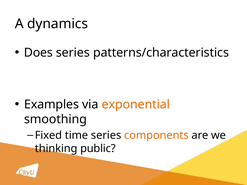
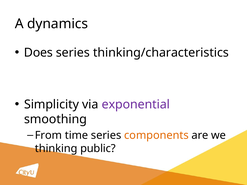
patterns/characteristics: patterns/characteristics -> thinking/characteristics
Examples: Examples -> Simplicity
exponential colour: orange -> purple
Fixed: Fixed -> From
